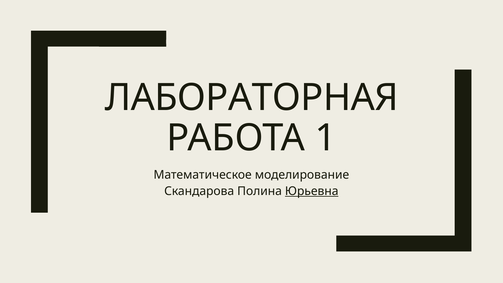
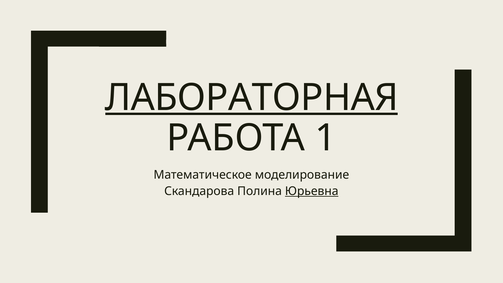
ЛАБОРАТОРНАЯ underline: none -> present
